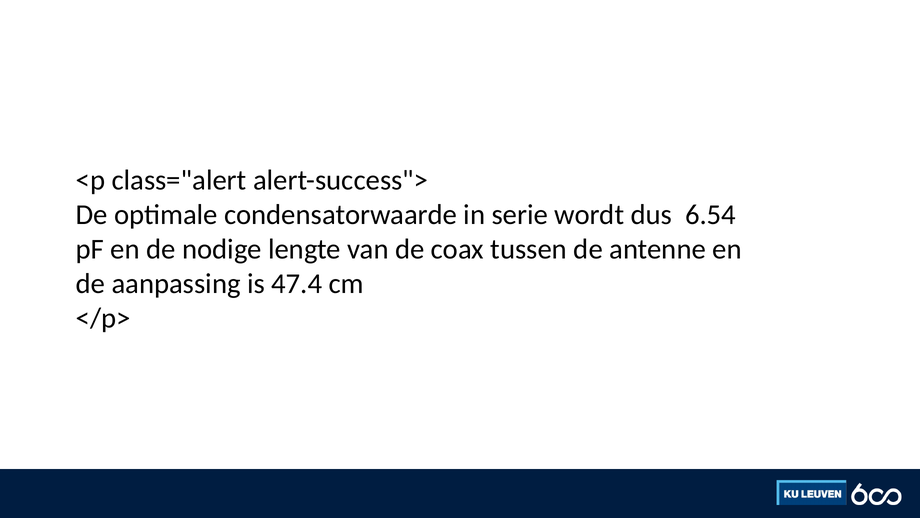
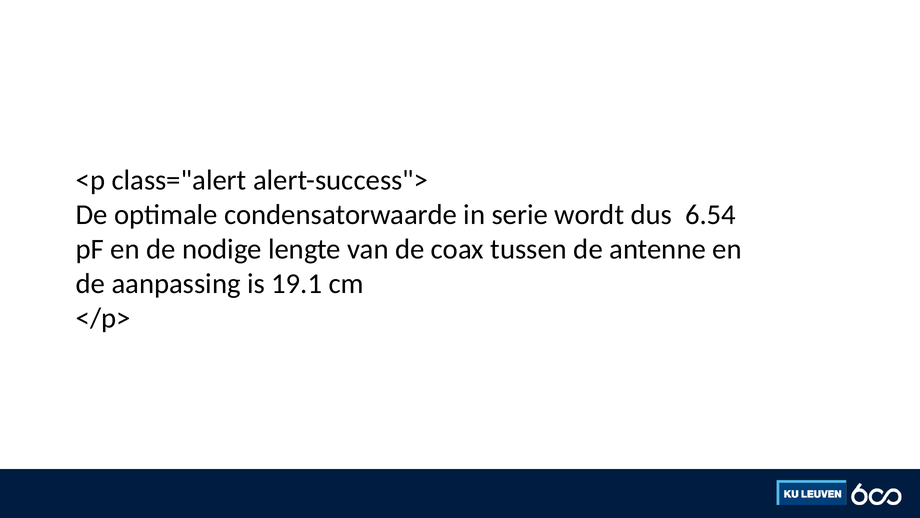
47.4: 47.4 -> 19.1
